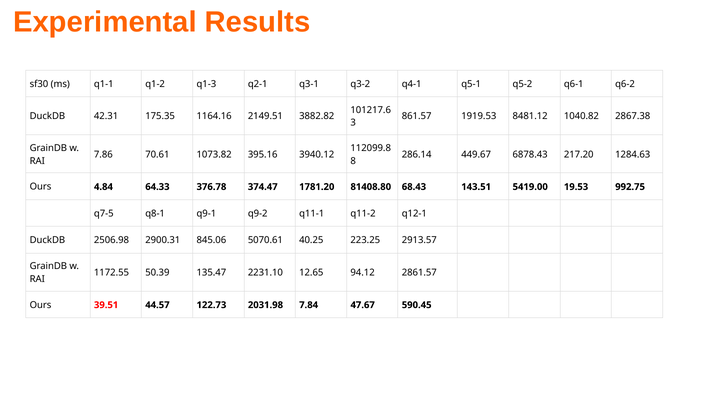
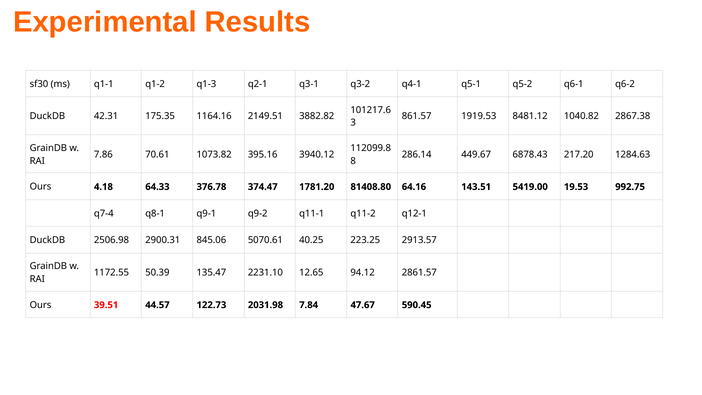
4.84: 4.84 -> 4.18
68.43: 68.43 -> 64.16
q7-5: q7-5 -> q7-4
